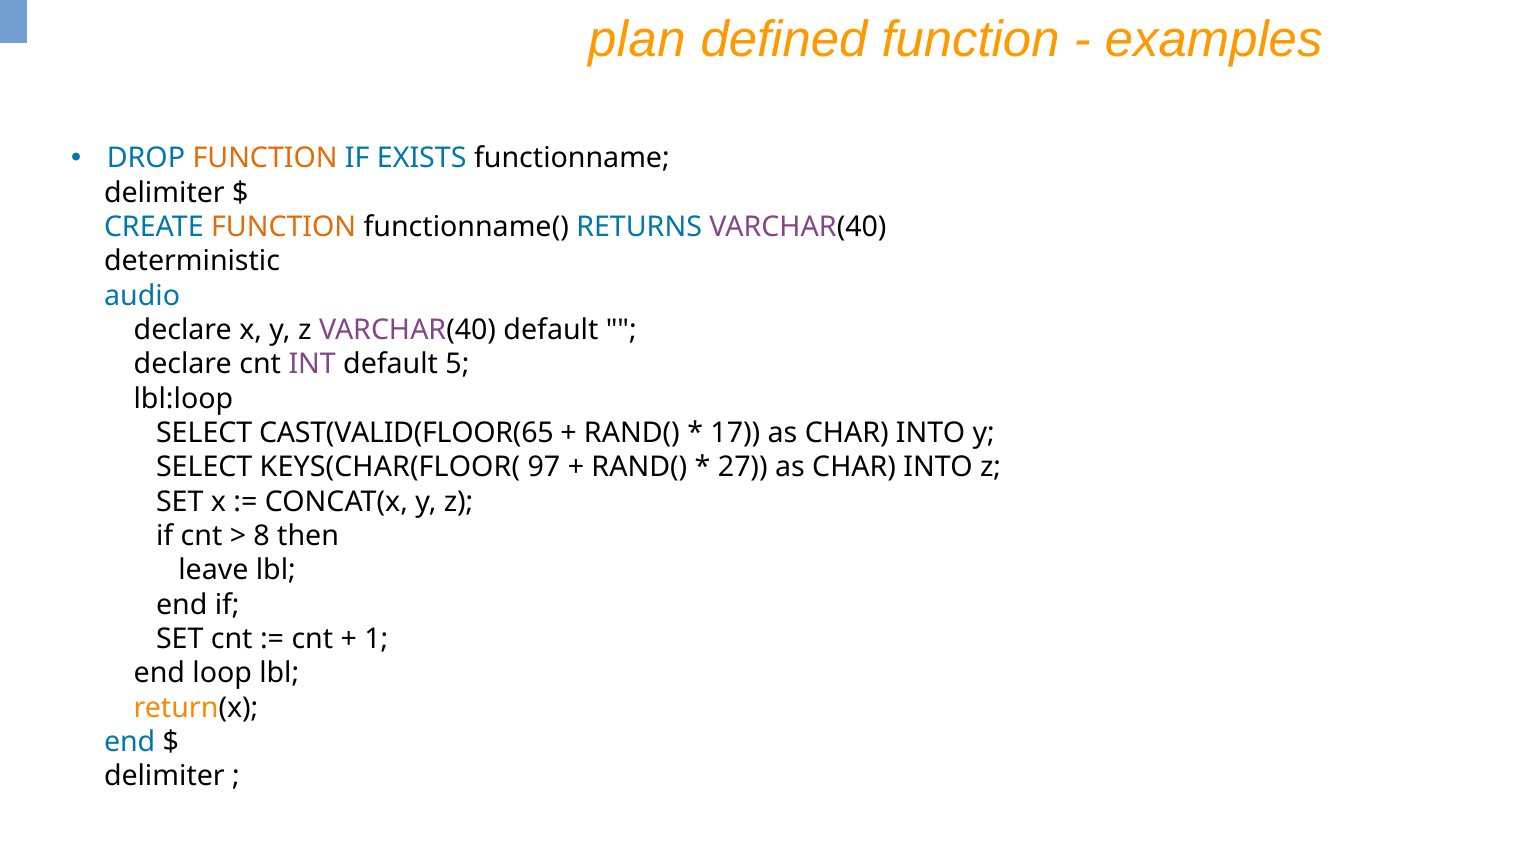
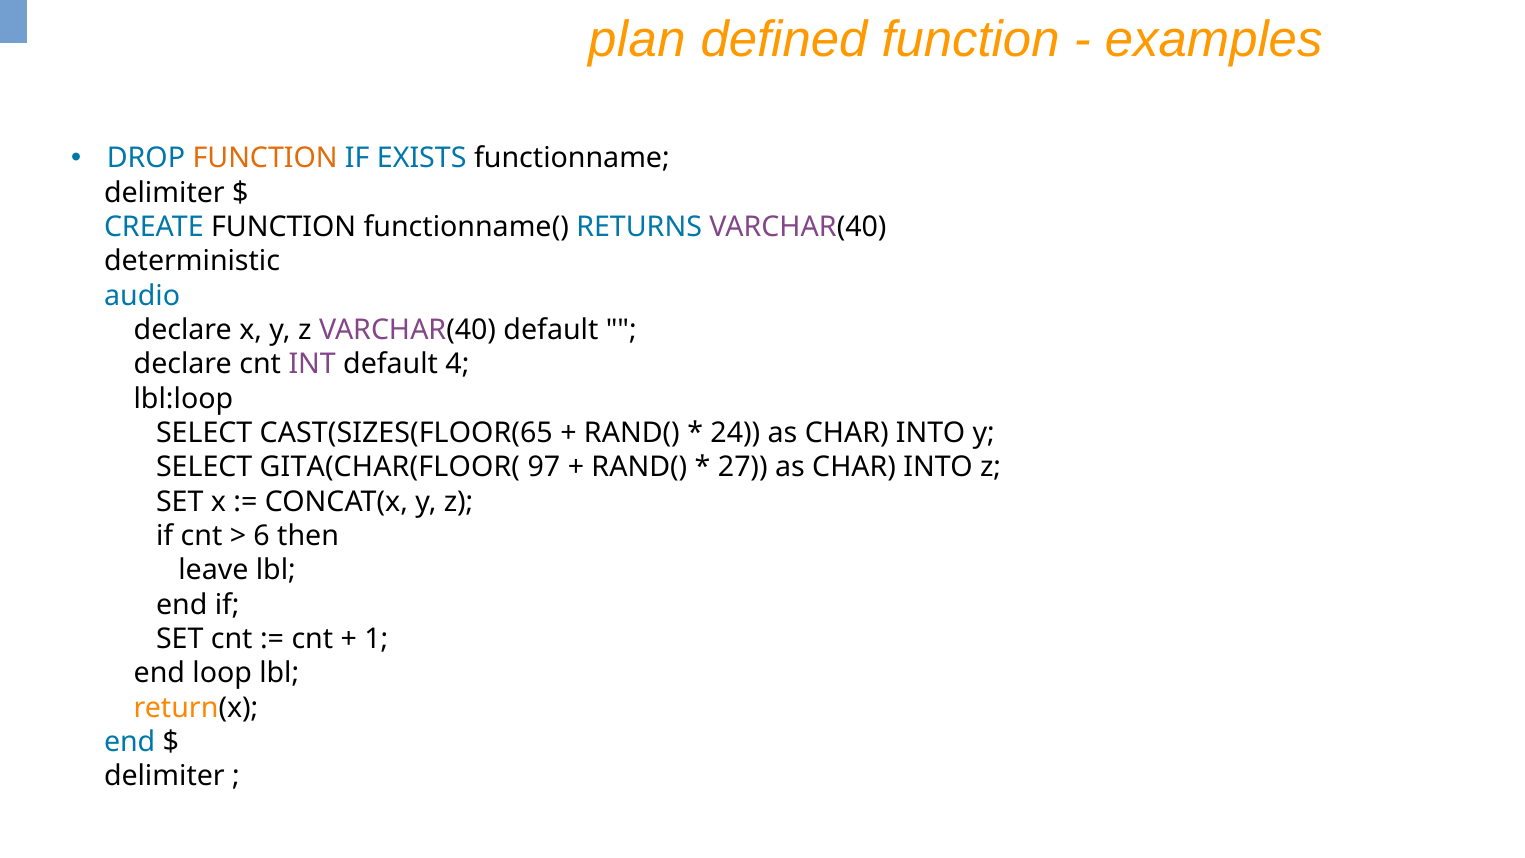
FUNCTION at (284, 227) colour: orange -> black
5: 5 -> 4
CAST(VALID(FLOOR(65: CAST(VALID(FLOOR(65 -> CAST(SIZES(FLOOR(65
17: 17 -> 24
KEYS(CHAR(FLOOR(: KEYS(CHAR(FLOOR( -> GITA(CHAR(FLOOR(
8: 8 -> 6
